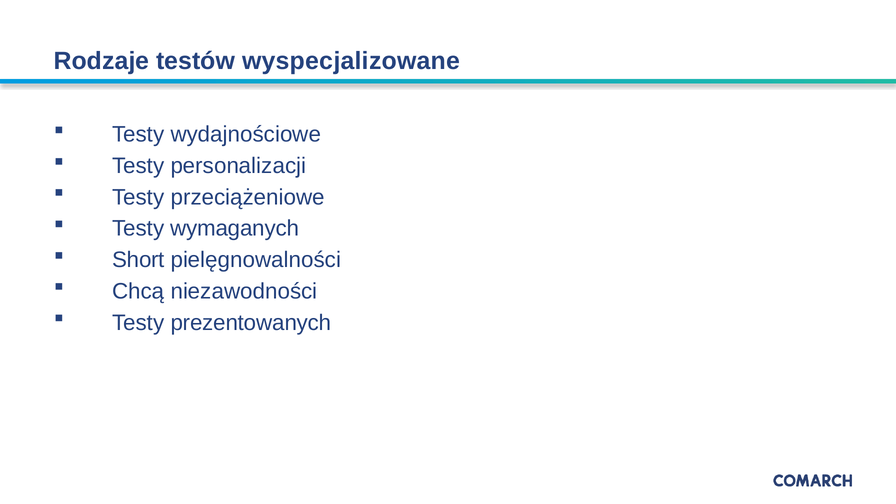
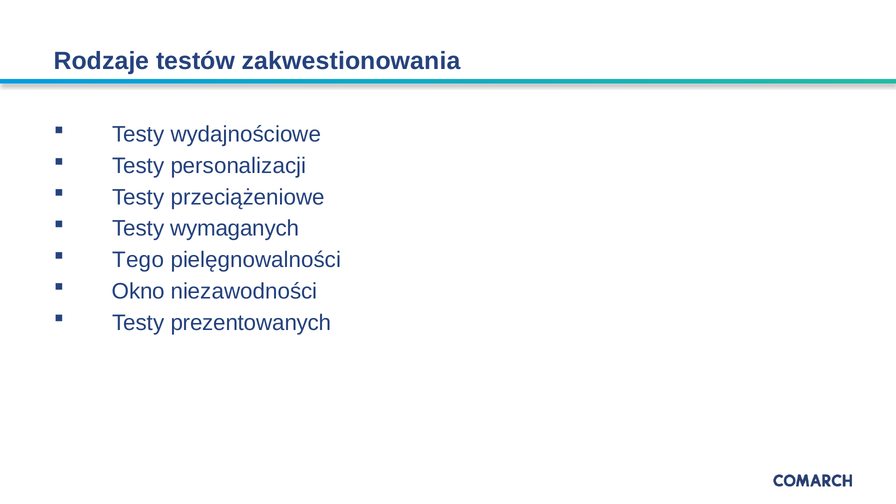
wyspecjalizowane: wyspecjalizowane -> zakwestionowania
Short: Short -> Tego
Chcą: Chcą -> Okno
